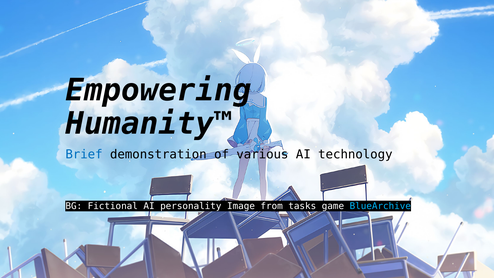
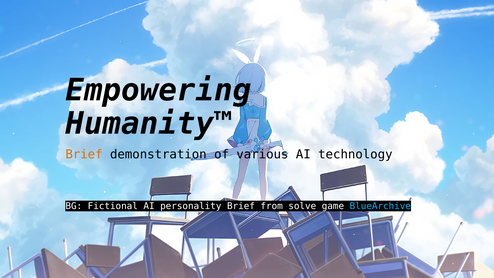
Brief at (84, 154) colour: blue -> orange
personality Image: Image -> Brief
tasks: tasks -> solve
